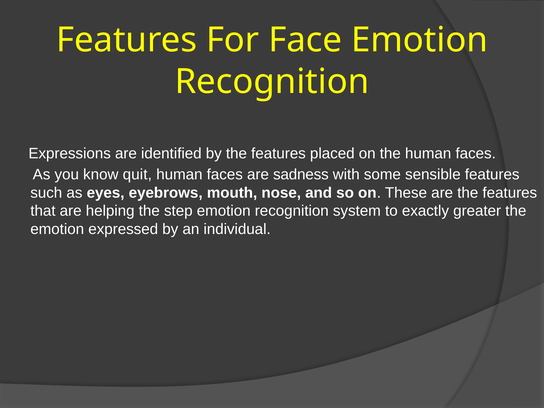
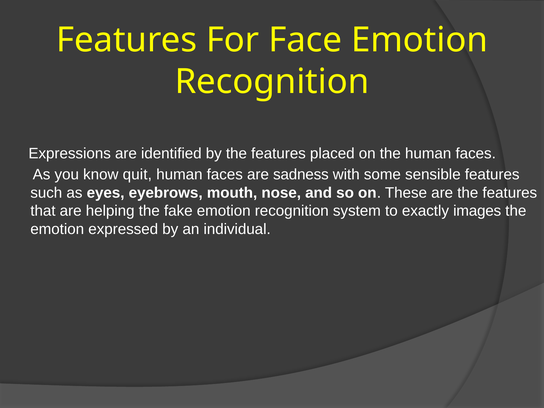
step: step -> fake
greater: greater -> images
